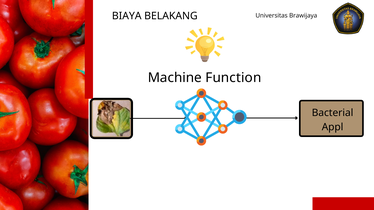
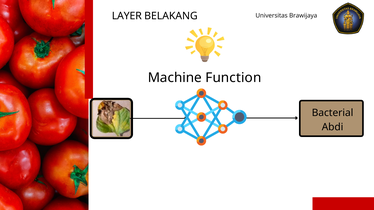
BIAYA: BIAYA -> LAYER
Appl: Appl -> Abdi
